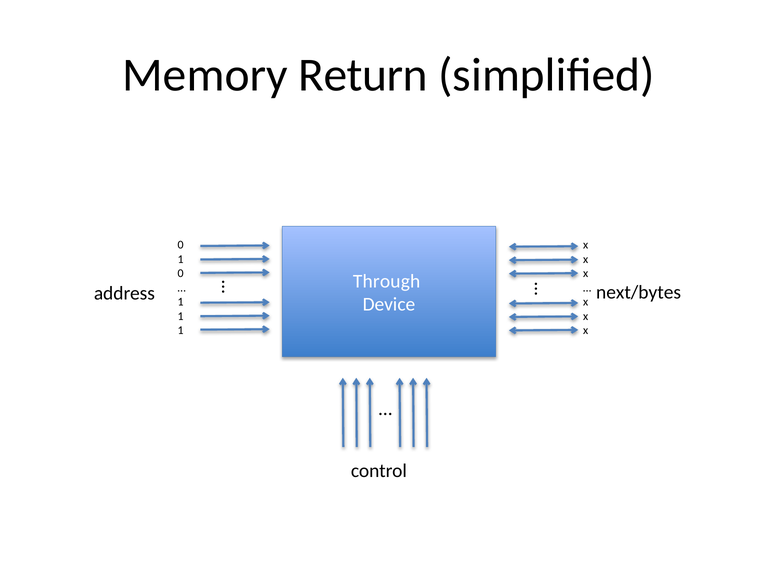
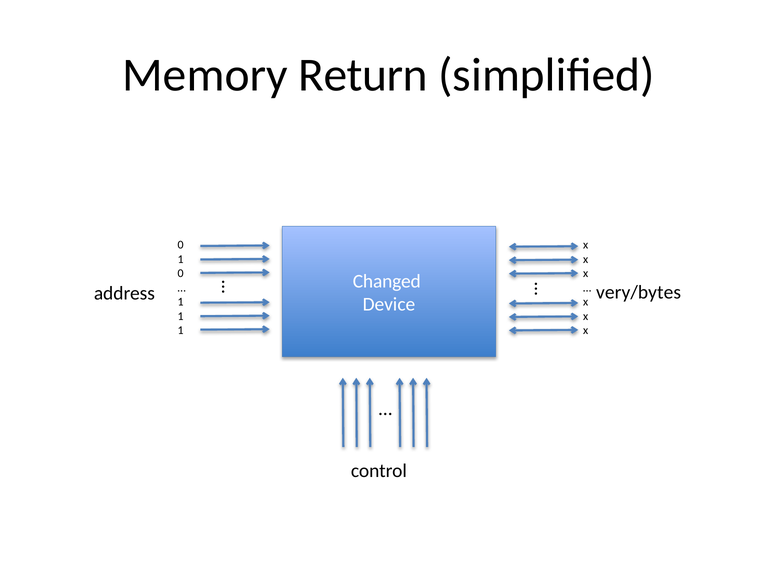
Through: Through -> Changed
next/bytes: next/bytes -> very/bytes
